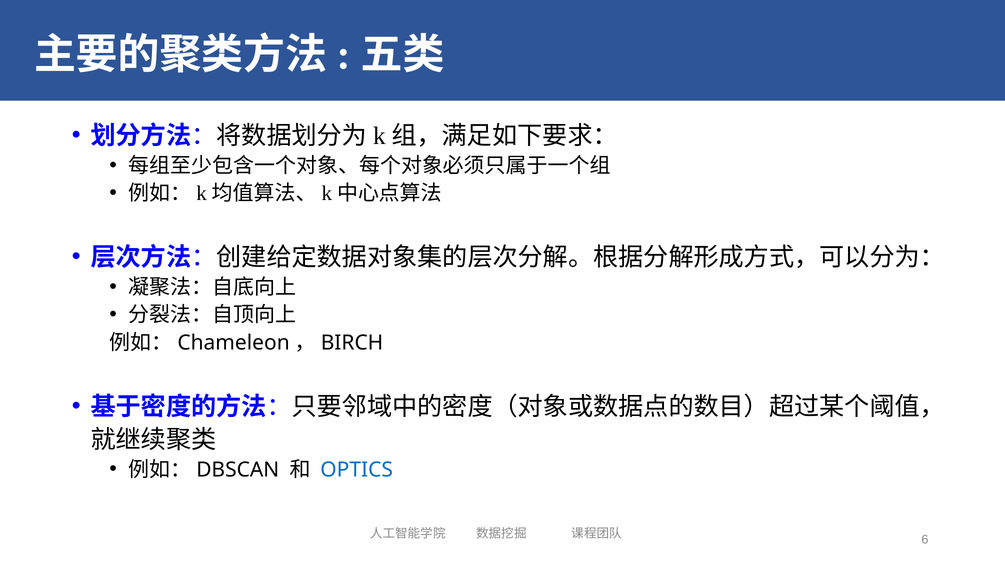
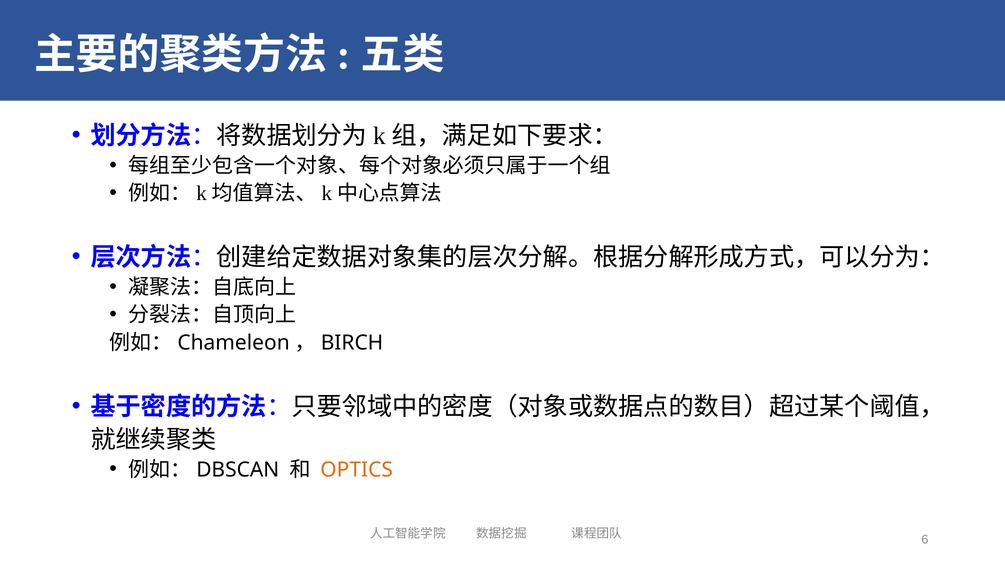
OPTICS colour: blue -> orange
